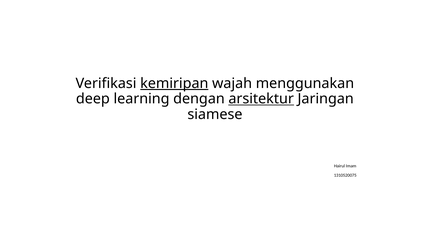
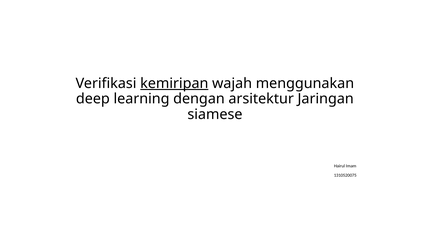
arsitektur underline: present -> none
